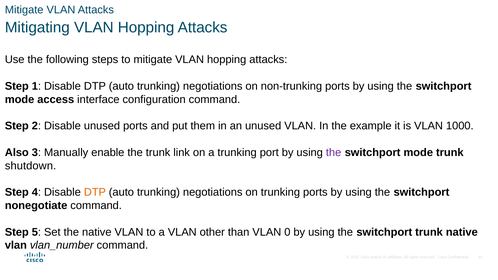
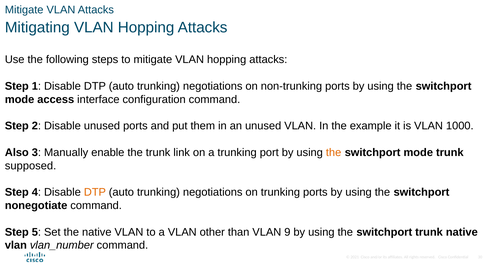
the at (334, 153) colour: purple -> orange
shutdown: shutdown -> supposed
0: 0 -> 9
